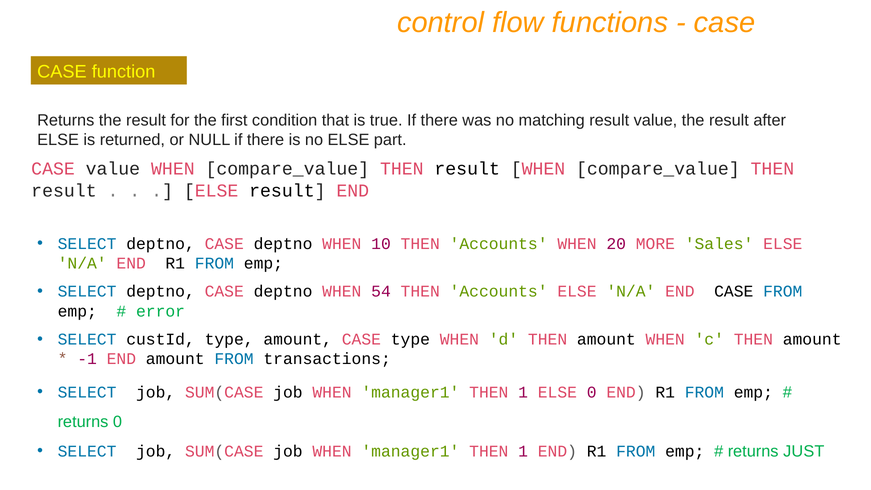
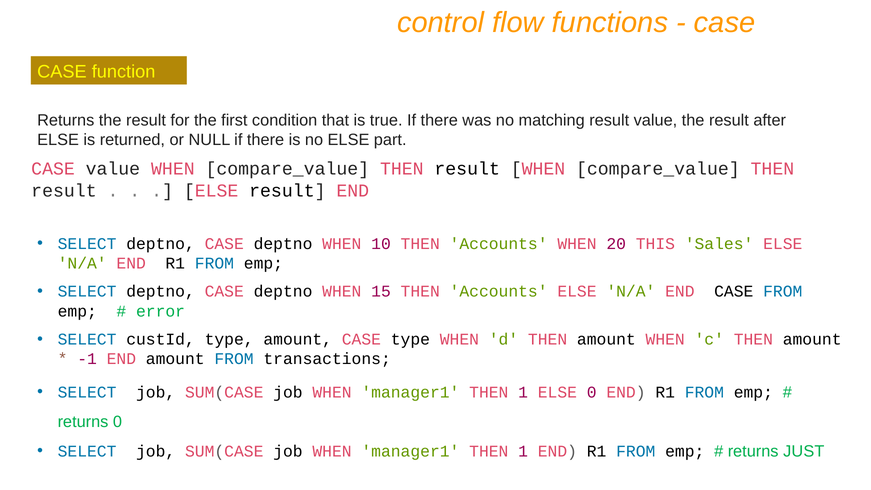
MORE: MORE -> THIS
54: 54 -> 15
